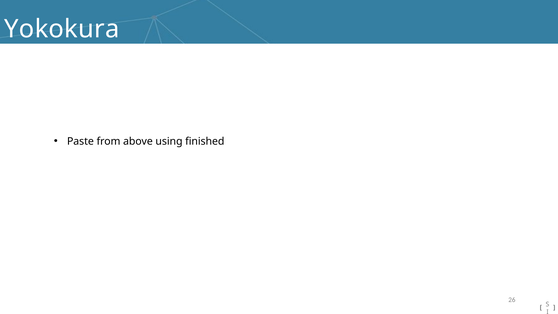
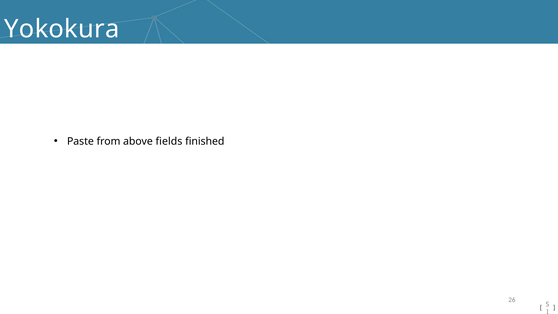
using: using -> fields
